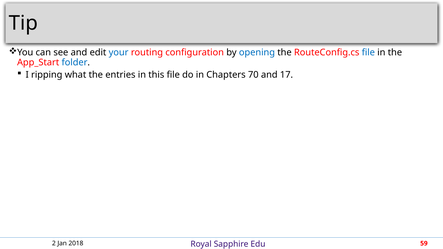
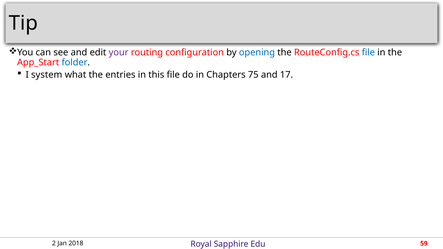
your colour: blue -> purple
ripping: ripping -> system
70: 70 -> 75
